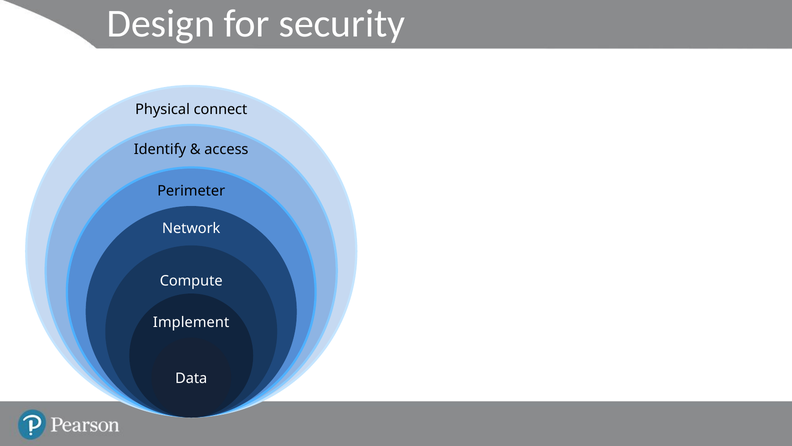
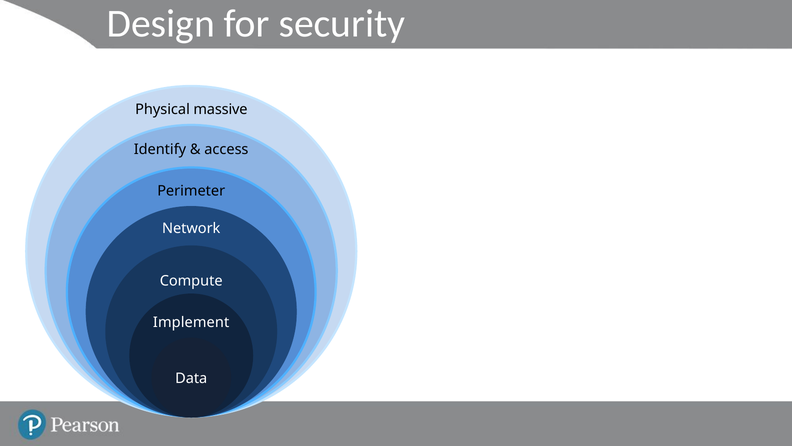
connect: connect -> massive
